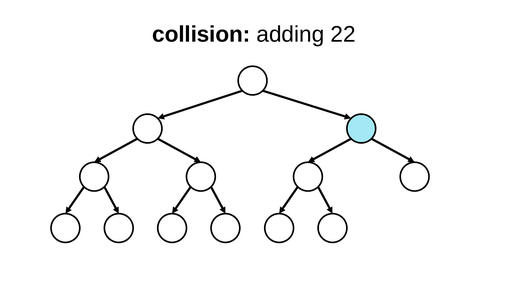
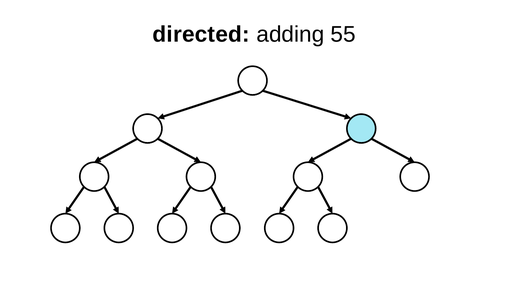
collision: collision -> directed
22: 22 -> 55
